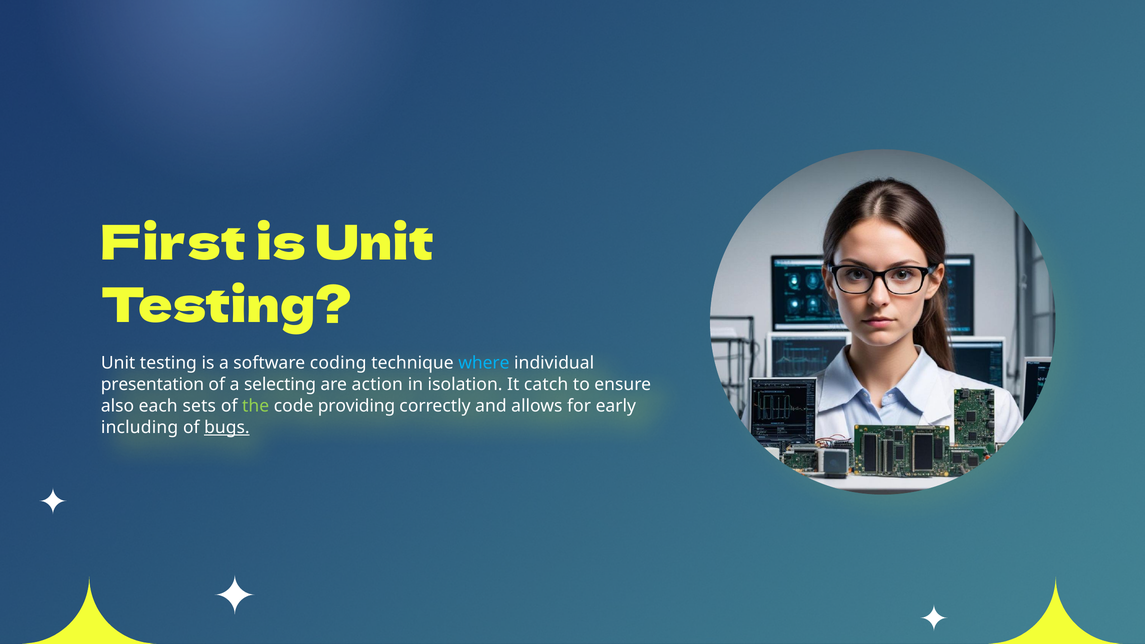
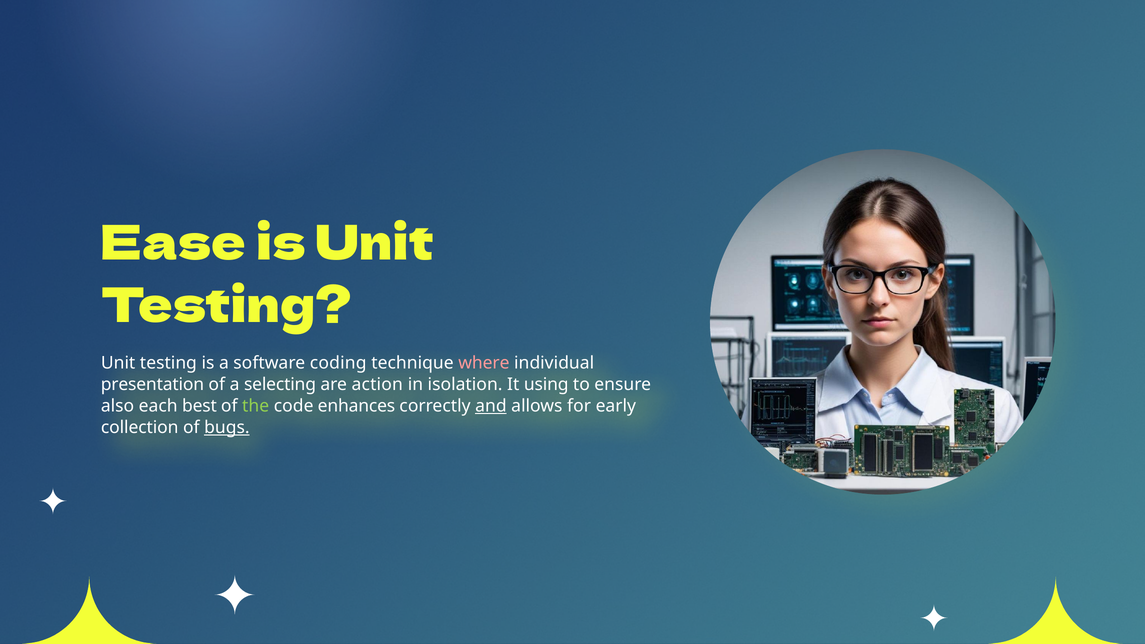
First: First -> Ease
where colour: light blue -> pink
catch: catch -> using
sets: sets -> best
providing: providing -> enhances
and underline: none -> present
including: including -> collection
